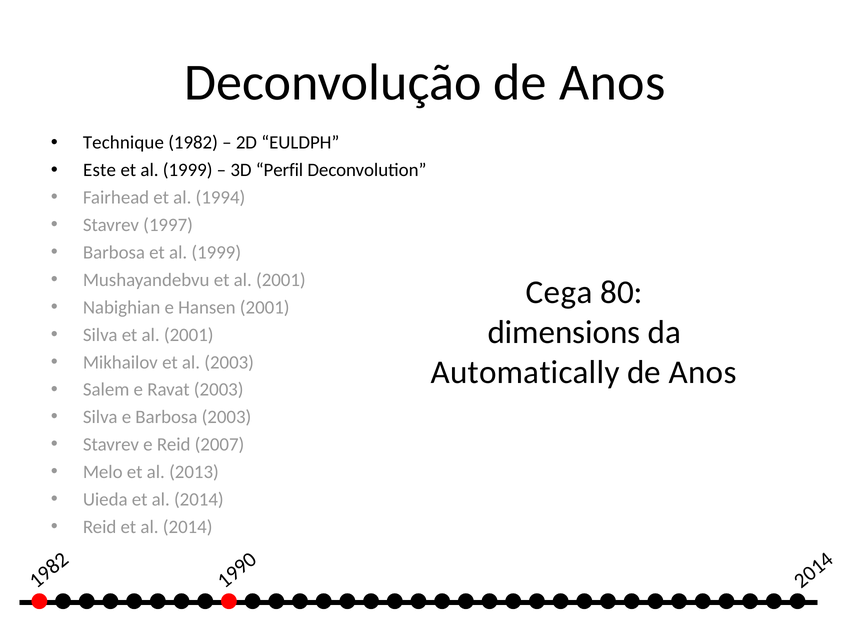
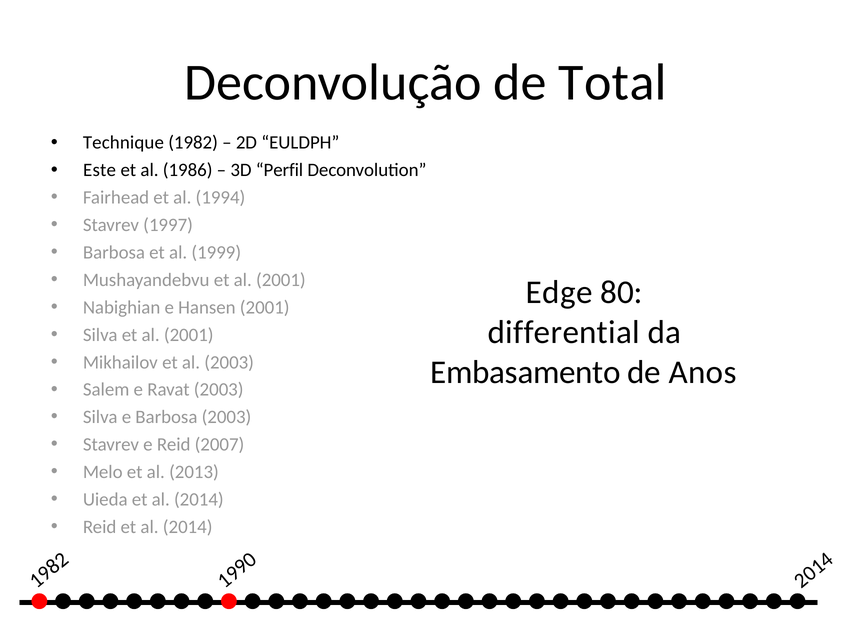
Deconvolução de Anos: Anos -> Total
1999 at (188, 170): 1999 -> 1986
Cega: Cega -> Edge
dimensions: dimensions -> differential
Automatically: Automatically -> Embasamento
